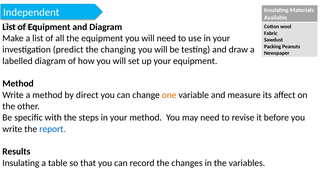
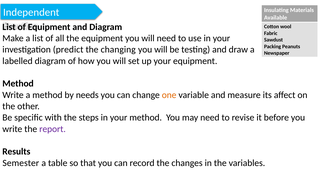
direct: direct -> needs
report colour: blue -> purple
Insulating at (21, 163): Insulating -> Semester
